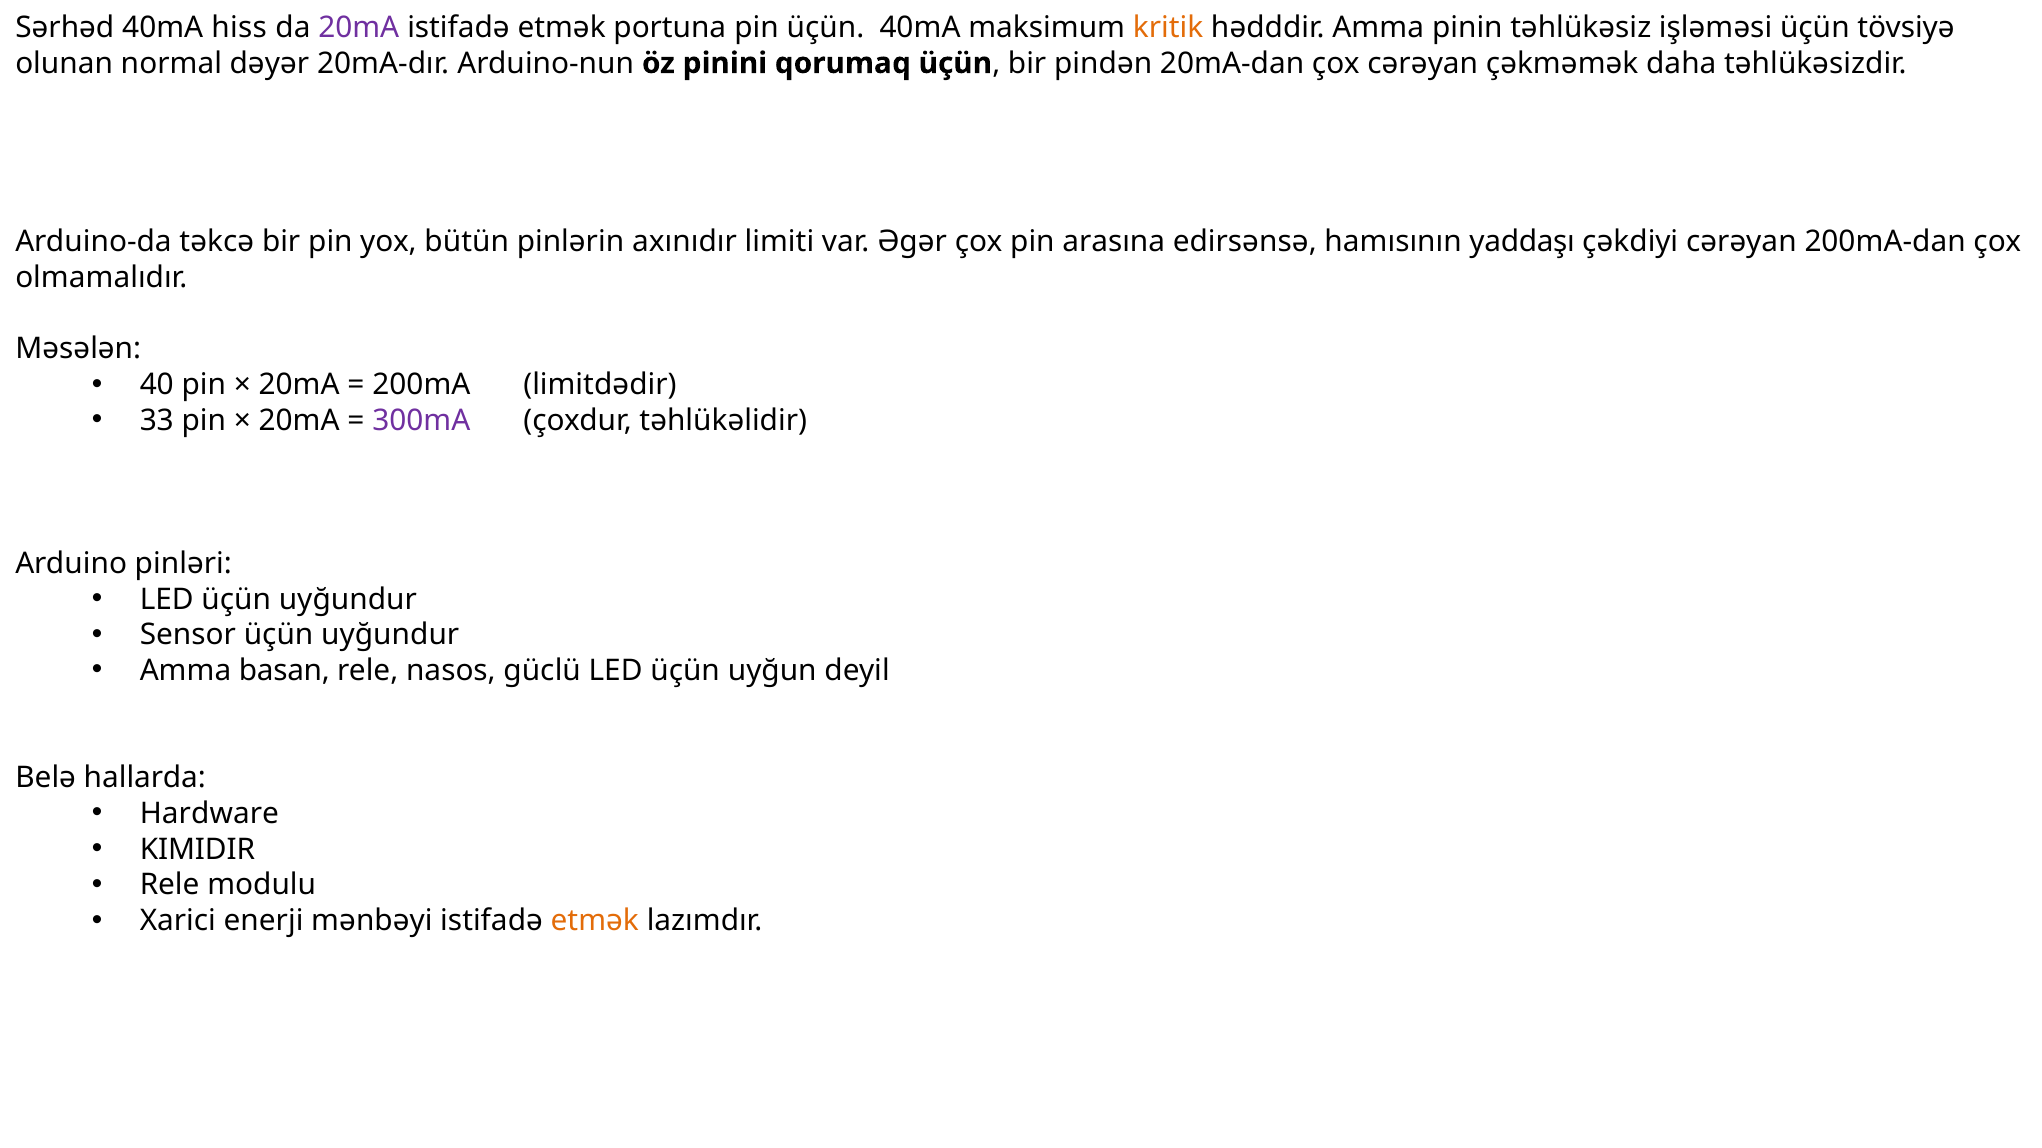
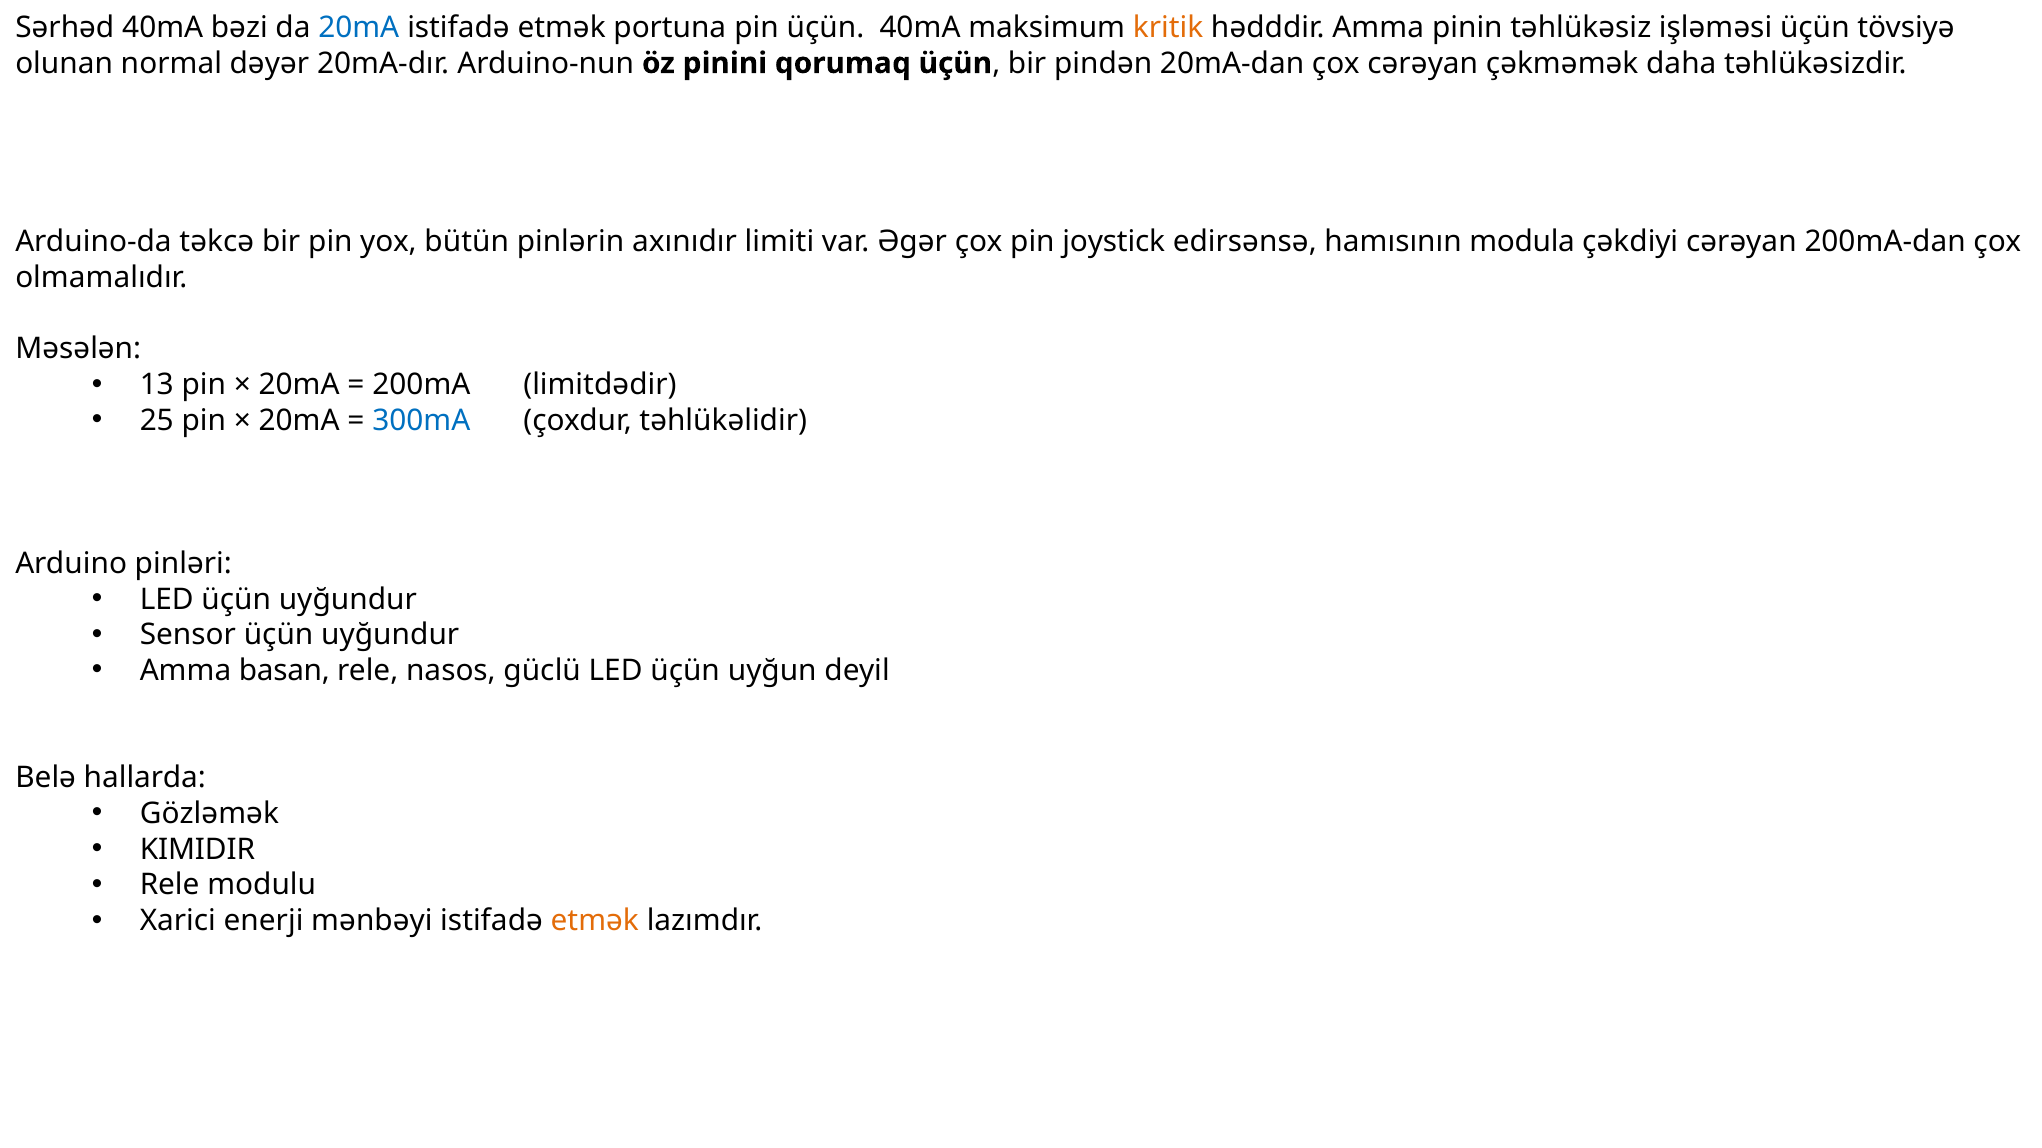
hiss: hiss -> bəzi
20mA at (359, 27) colour: purple -> blue
arasına: arasına -> joystick
yaddaşı: yaddaşı -> modula
40: 40 -> 13
33: 33 -> 25
300mA colour: purple -> blue
Hardware: Hardware -> Gözləmək
